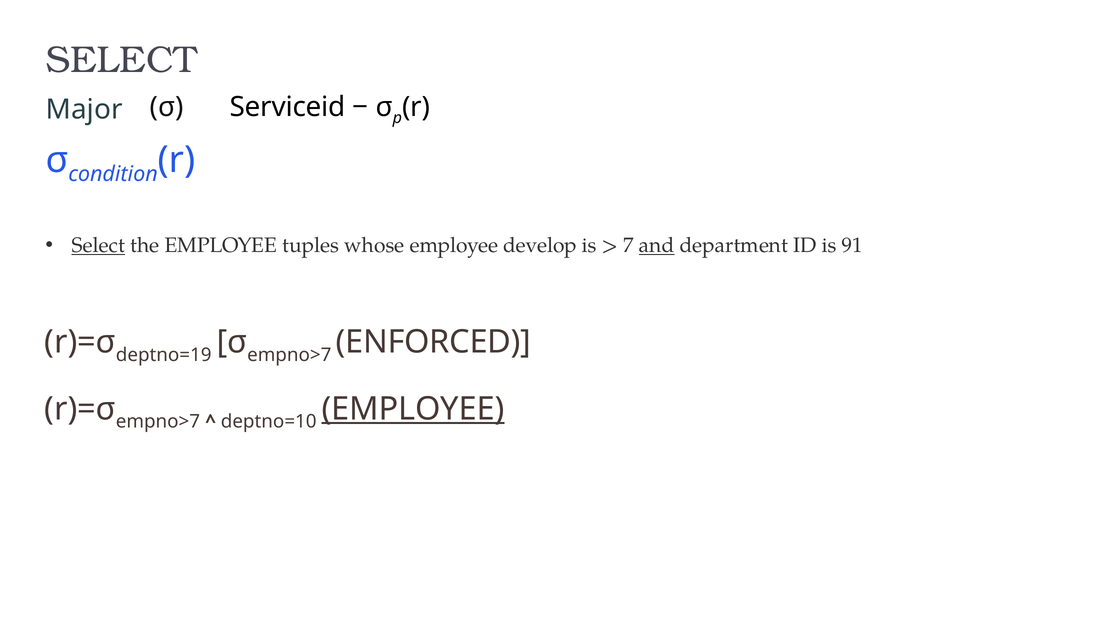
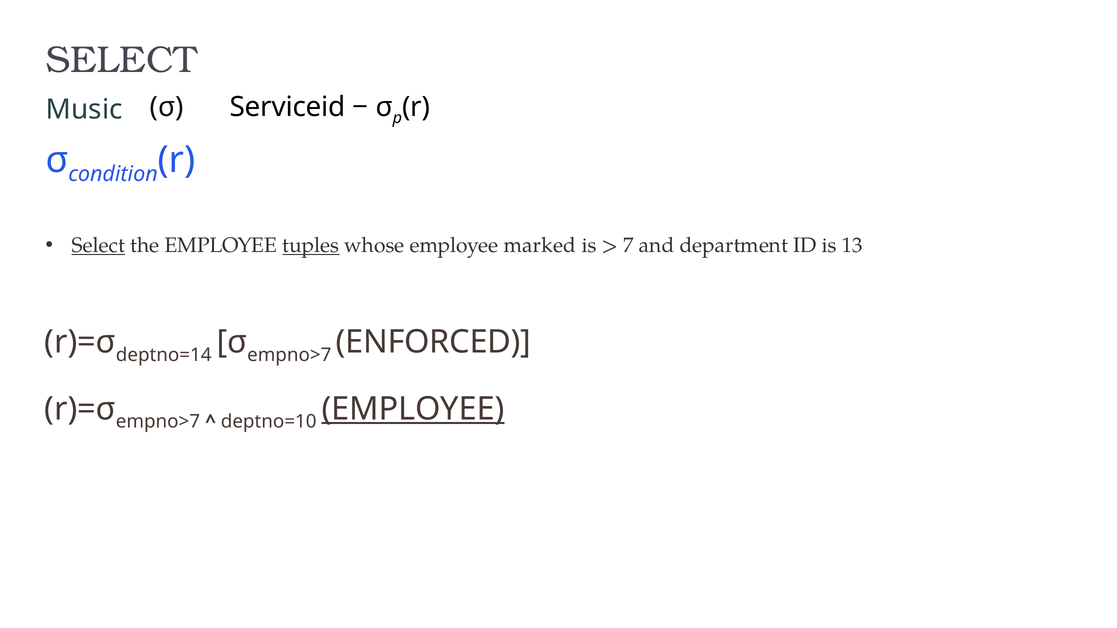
Major: Major -> Music
tuples underline: none -> present
develop: develop -> marked
and underline: present -> none
91: 91 -> 13
deptno=19: deptno=19 -> deptno=14
